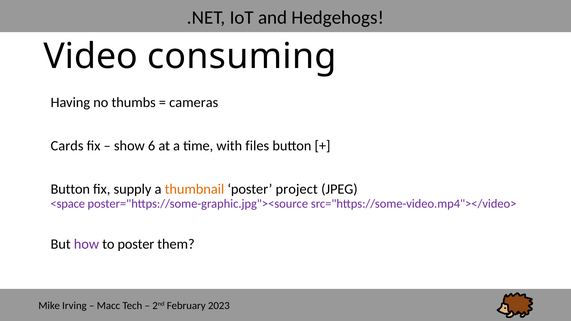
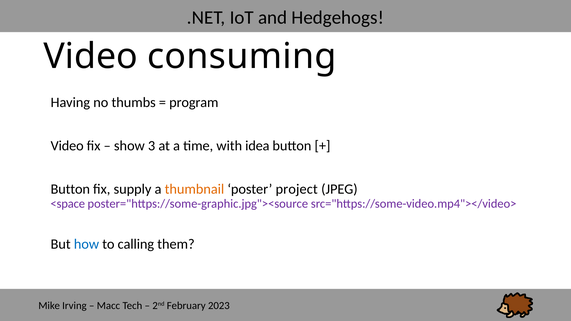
cameras: cameras -> program
Cards at (67, 146): Cards -> Video
6: 6 -> 3
files: files -> idea
how colour: purple -> blue
to poster: poster -> calling
